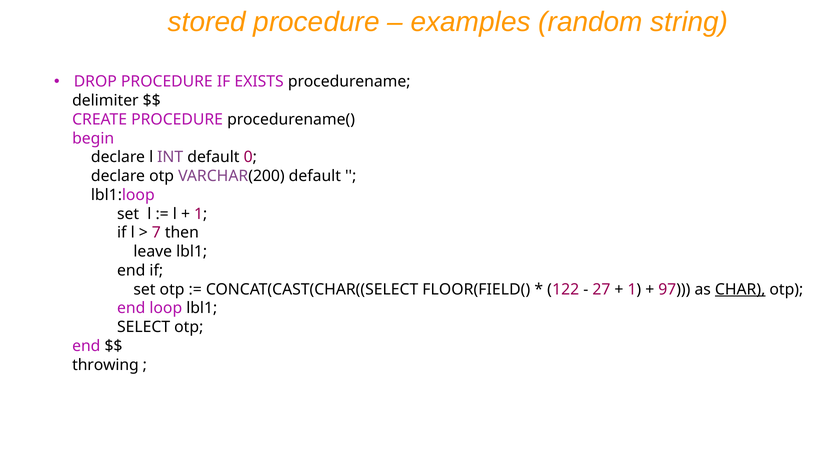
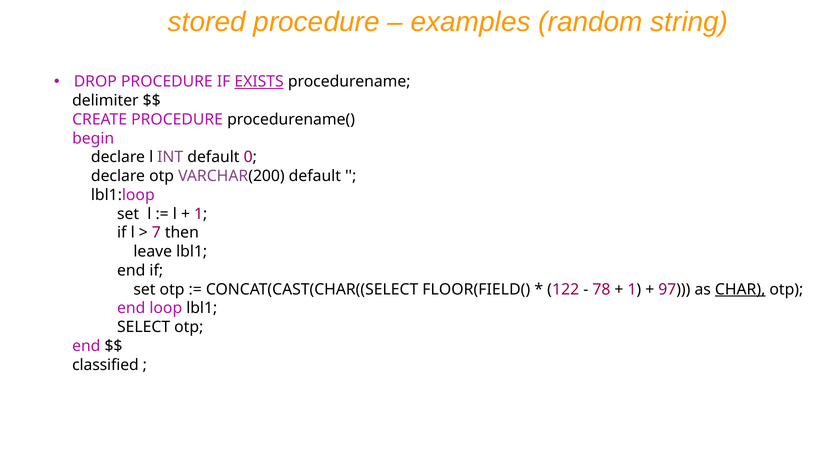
EXISTS underline: none -> present
27: 27 -> 78
throwing: throwing -> classified
